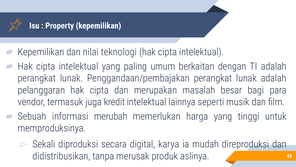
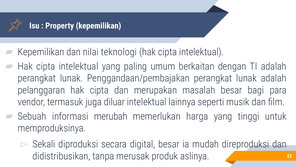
kredit: kredit -> diluar
digital karya: karya -> besar
